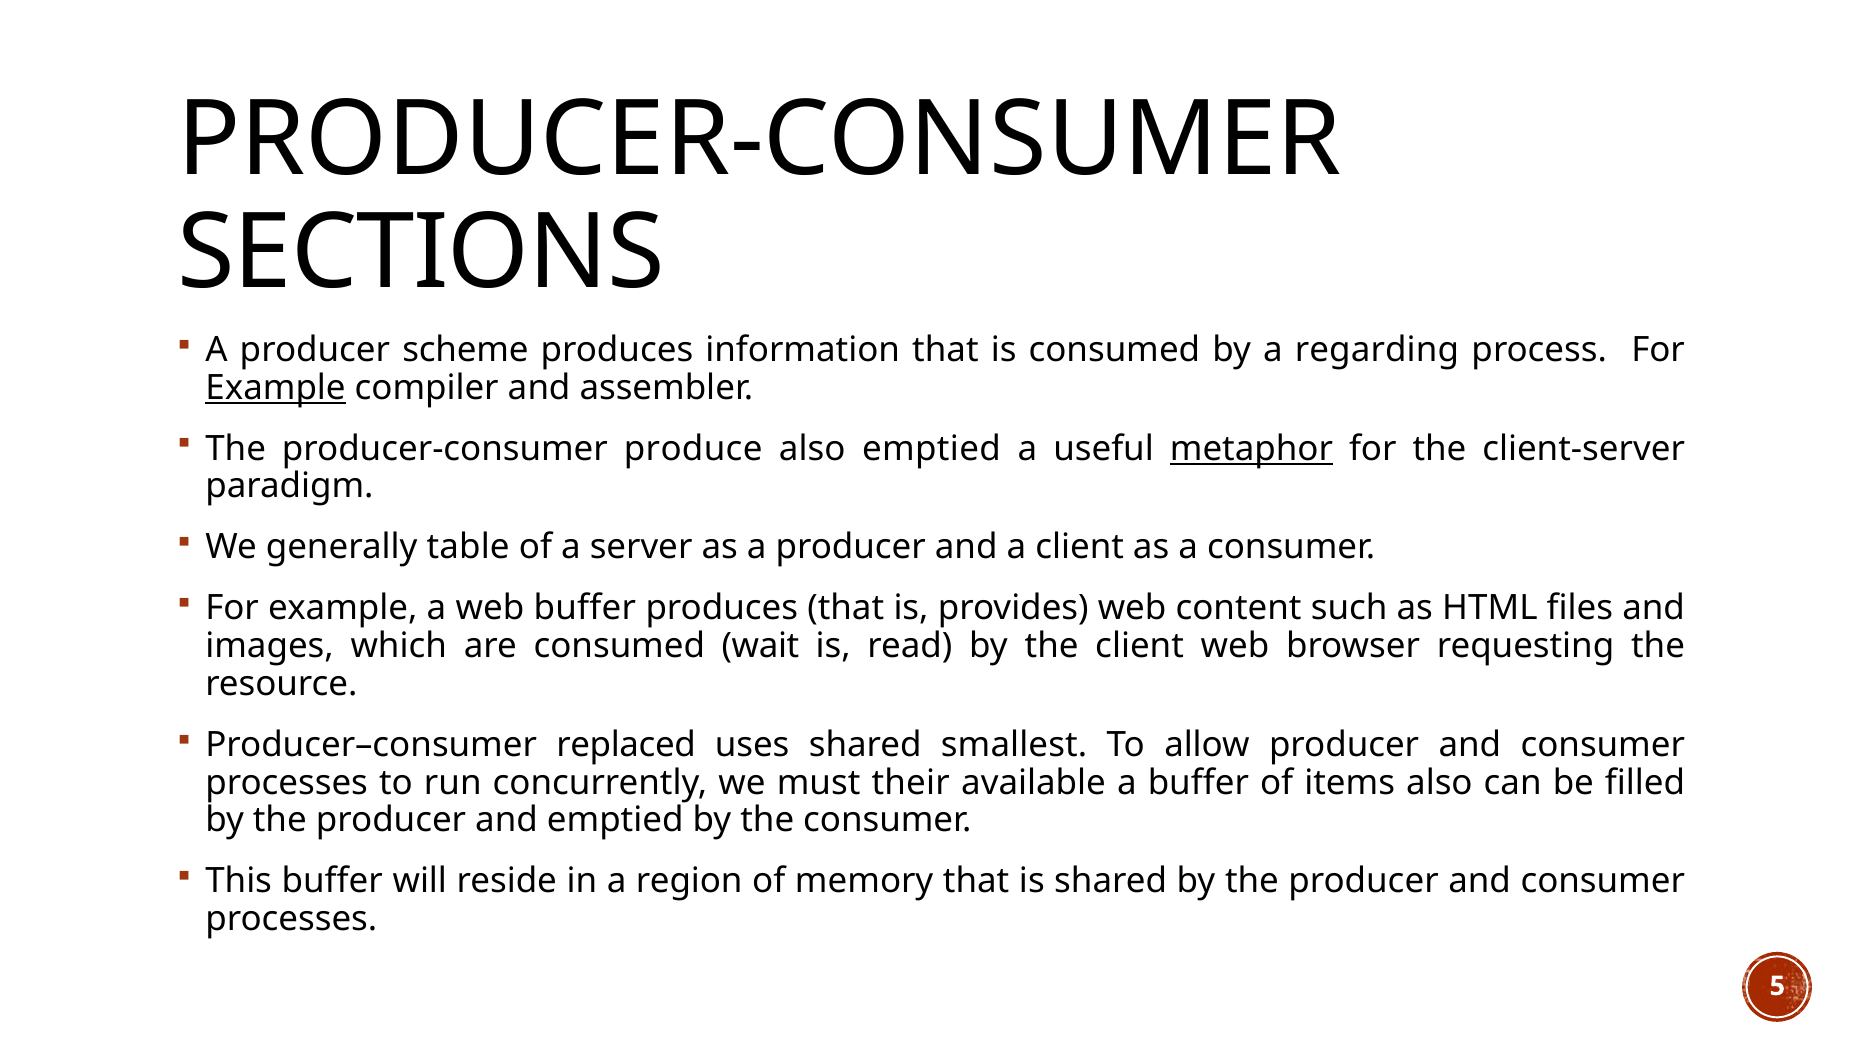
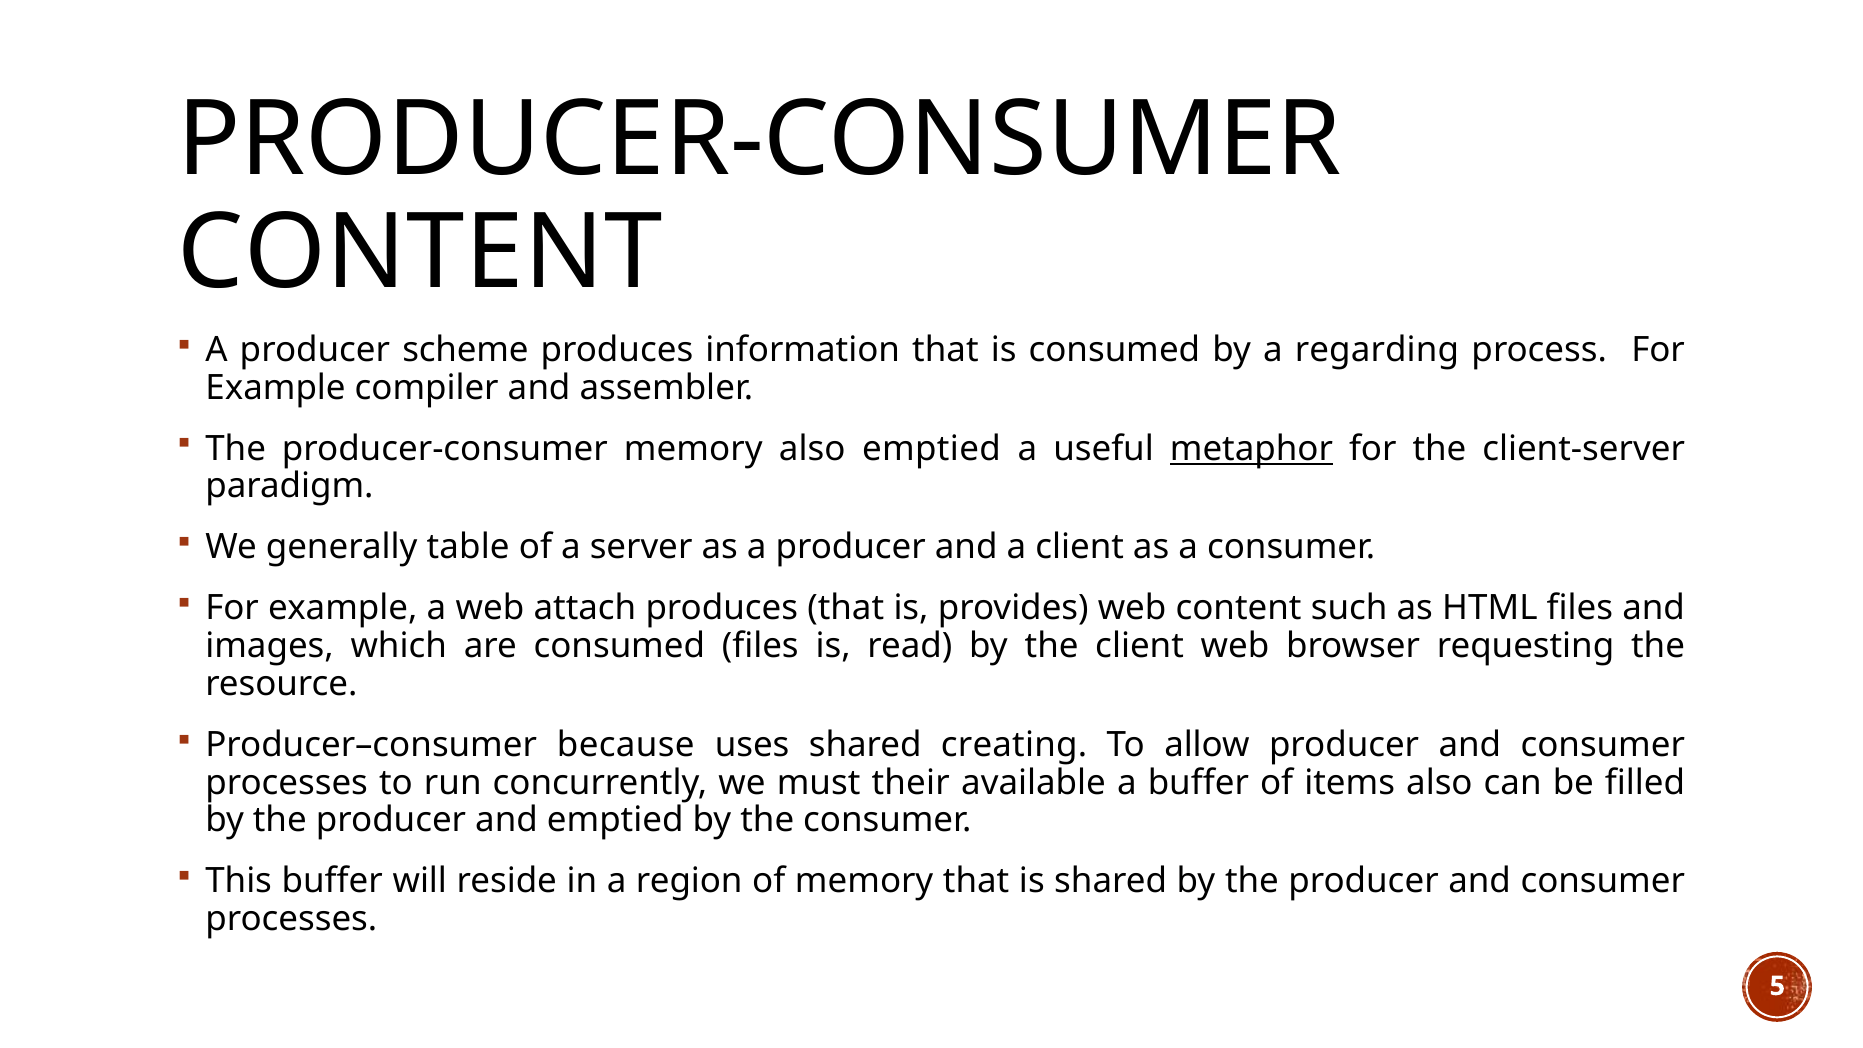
SECTIONS at (421, 253): SECTIONS -> CONTENT
Example at (276, 388) underline: present -> none
producer-consumer produce: produce -> memory
web buffer: buffer -> attach
consumed wait: wait -> files
replaced: replaced -> because
smallest: smallest -> creating
